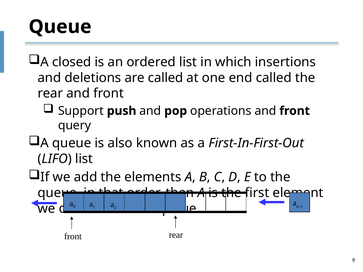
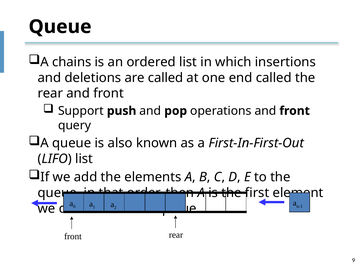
closed: closed -> chains
